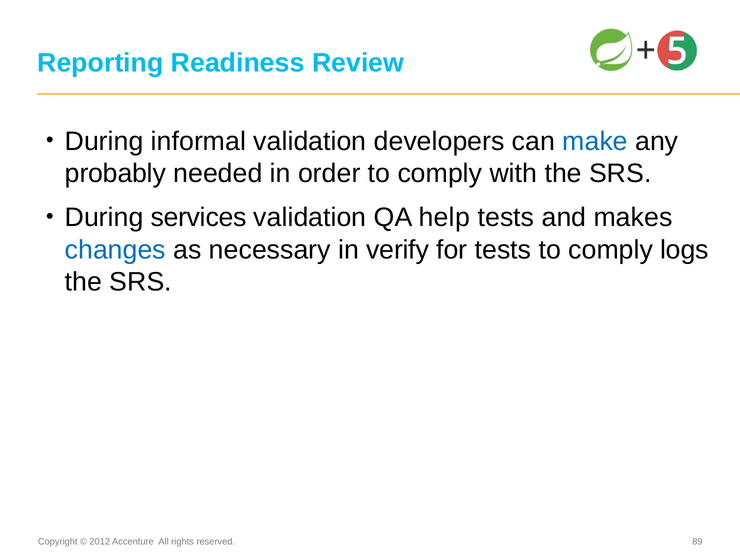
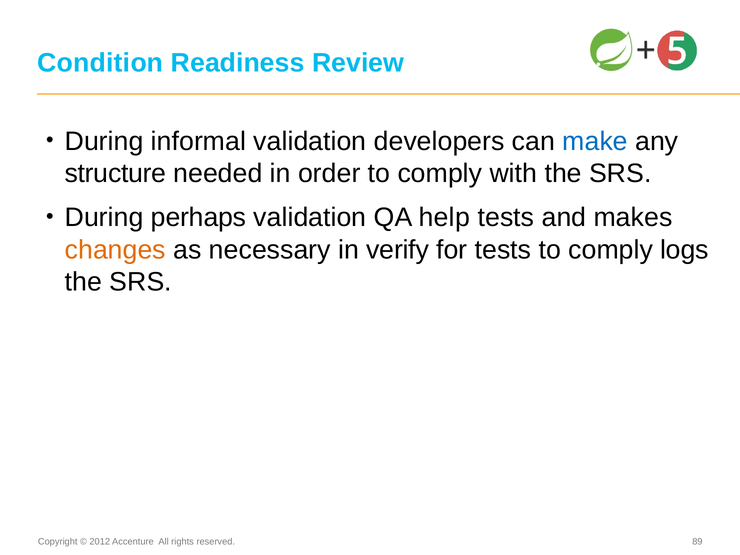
Reporting: Reporting -> Condition
probably: probably -> structure
services: services -> perhaps
changes colour: blue -> orange
